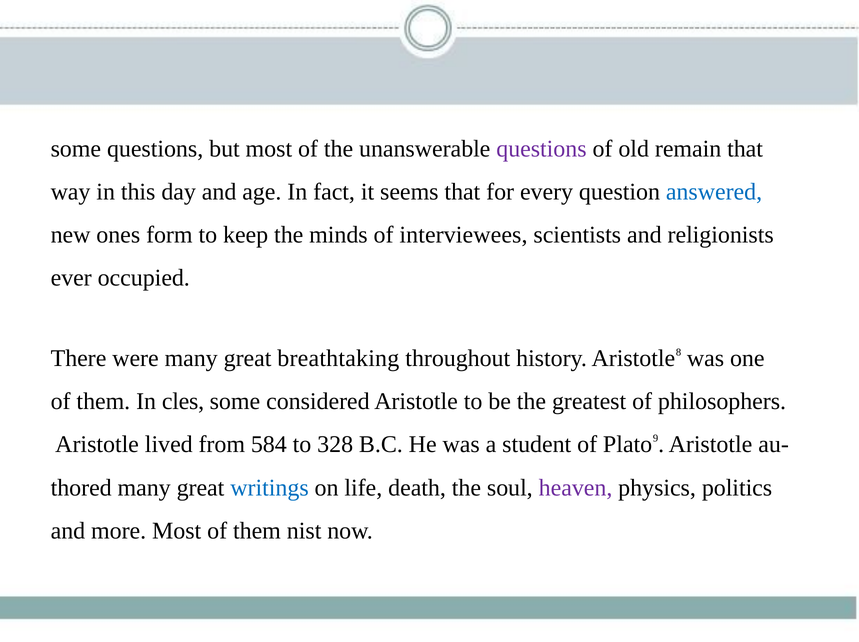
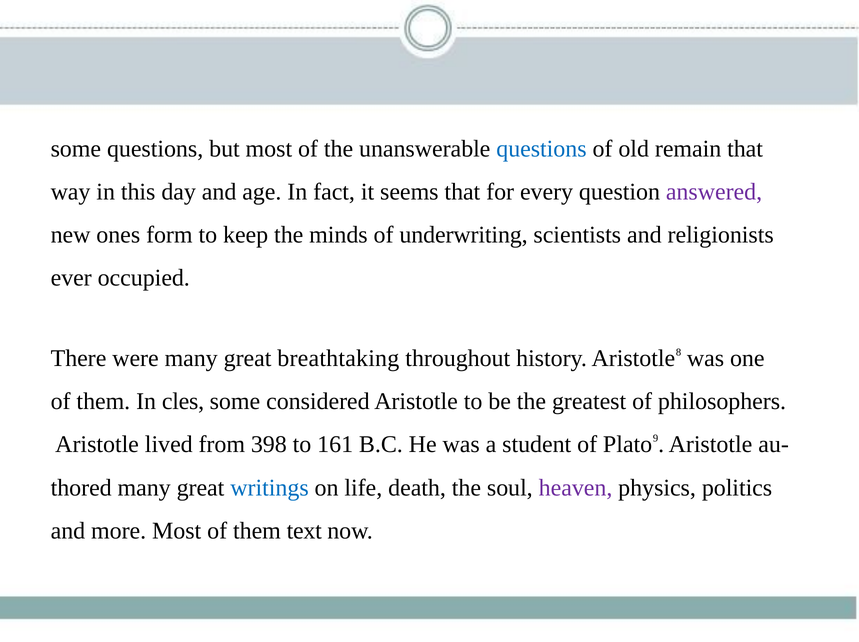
questions at (541, 149) colour: purple -> blue
answered colour: blue -> purple
interviewees: interviewees -> underwriting
584: 584 -> 398
328: 328 -> 161
nist: nist -> text
